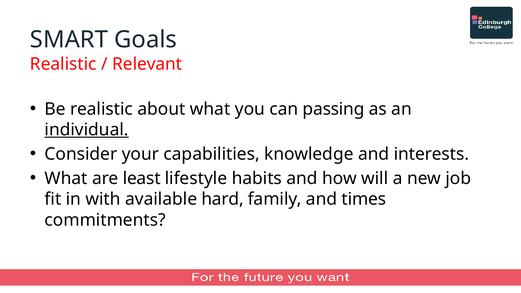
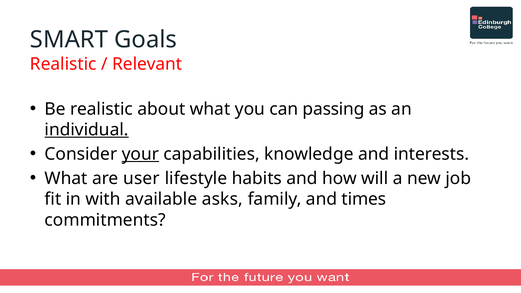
your underline: none -> present
least: least -> user
hard: hard -> asks
